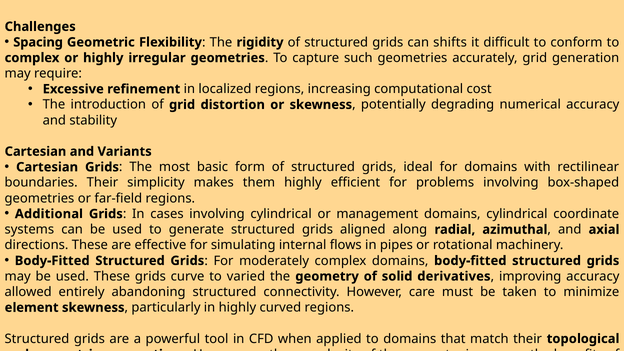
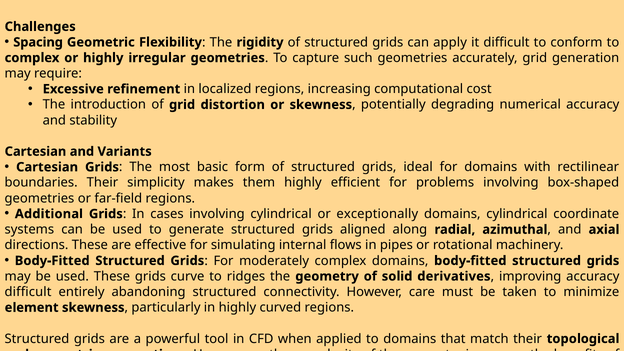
shifts: shifts -> apply
management: management -> exceptionally
varied: varied -> ridges
allowed at (28, 292): allowed -> difficult
